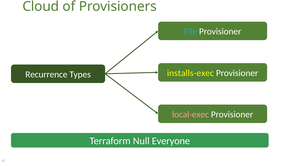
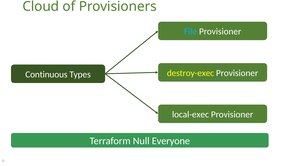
installs-exec: installs-exec -> destroy-exec
Recurrence: Recurrence -> Continuous
local-exec colour: pink -> white
